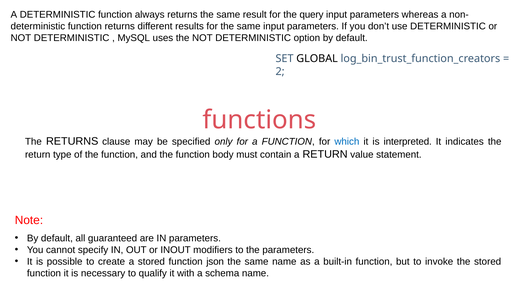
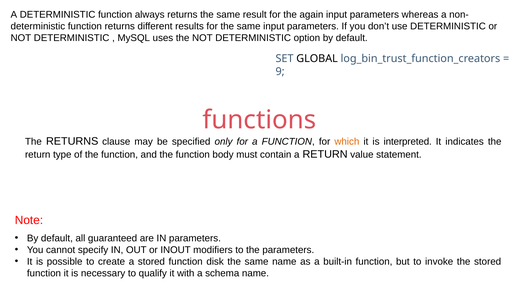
query: query -> again
2: 2 -> 9
which colour: blue -> orange
json: json -> disk
